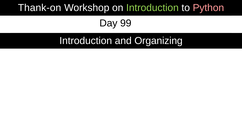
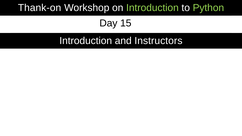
Python colour: pink -> light green
99: 99 -> 15
Organizing: Organizing -> Instructors
